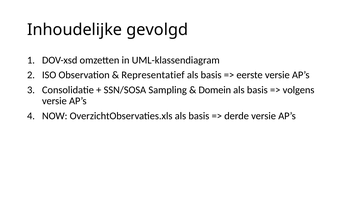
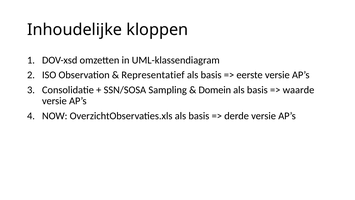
gevolgd: gevolgd -> kloppen
volgens: volgens -> waarde
